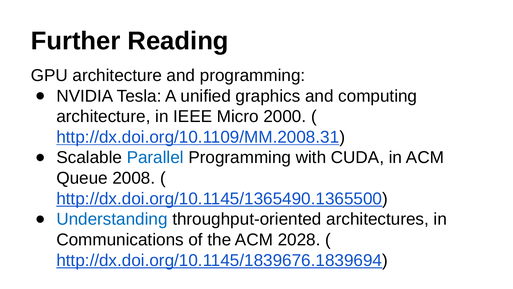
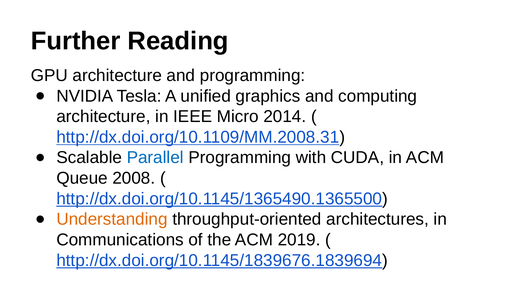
2000: 2000 -> 2014
Understanding colour: blue -> orange
2028: 2028 -> 2019
